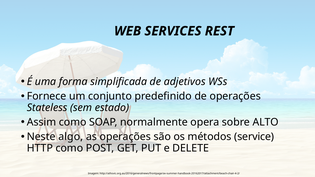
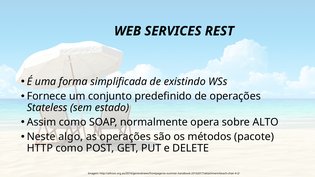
adjetivos: adjetivos -> existindo
service: service -> pacote
